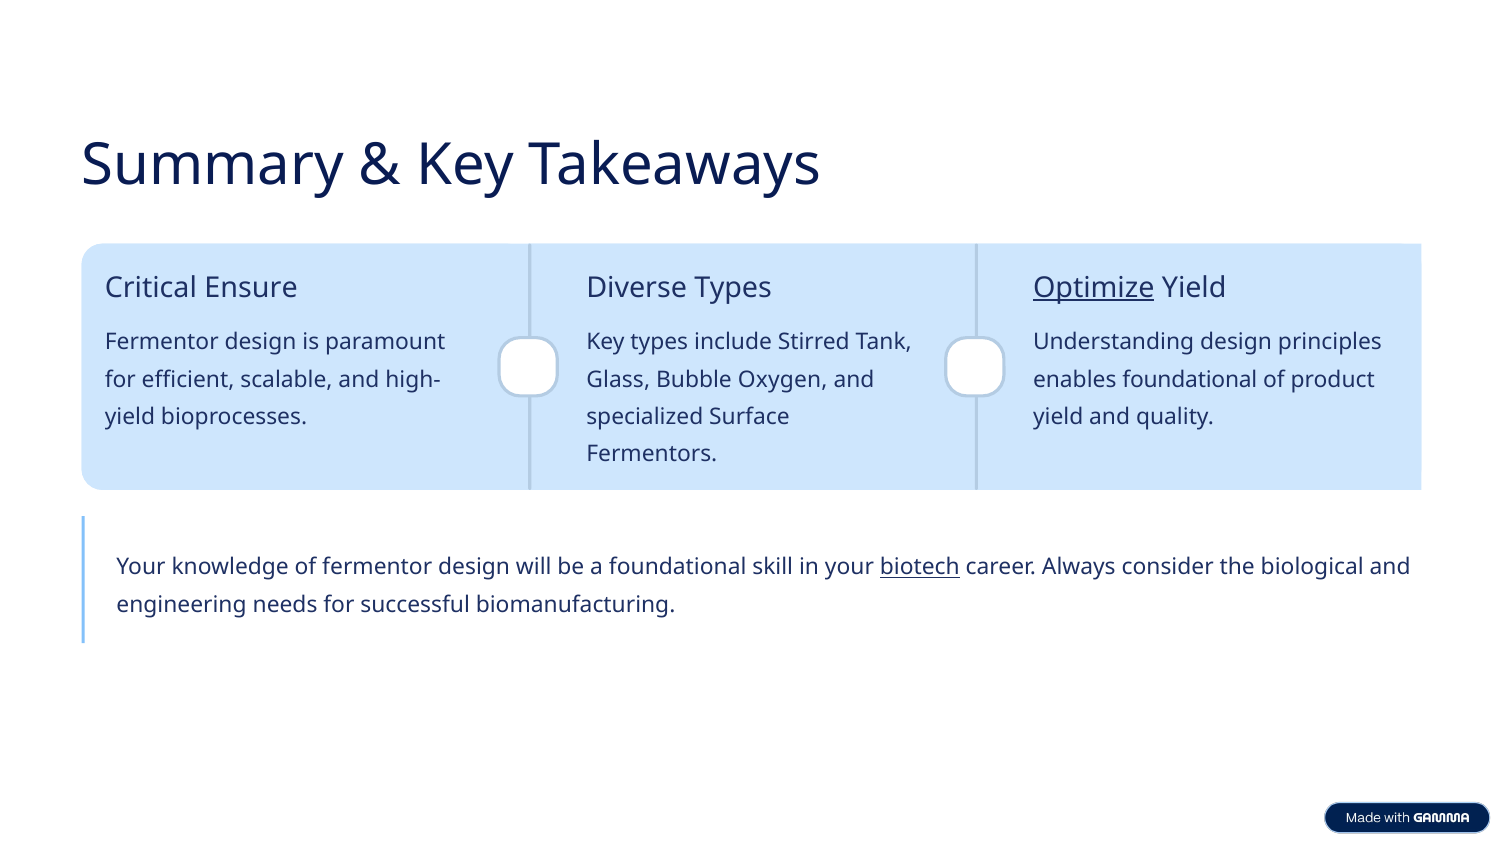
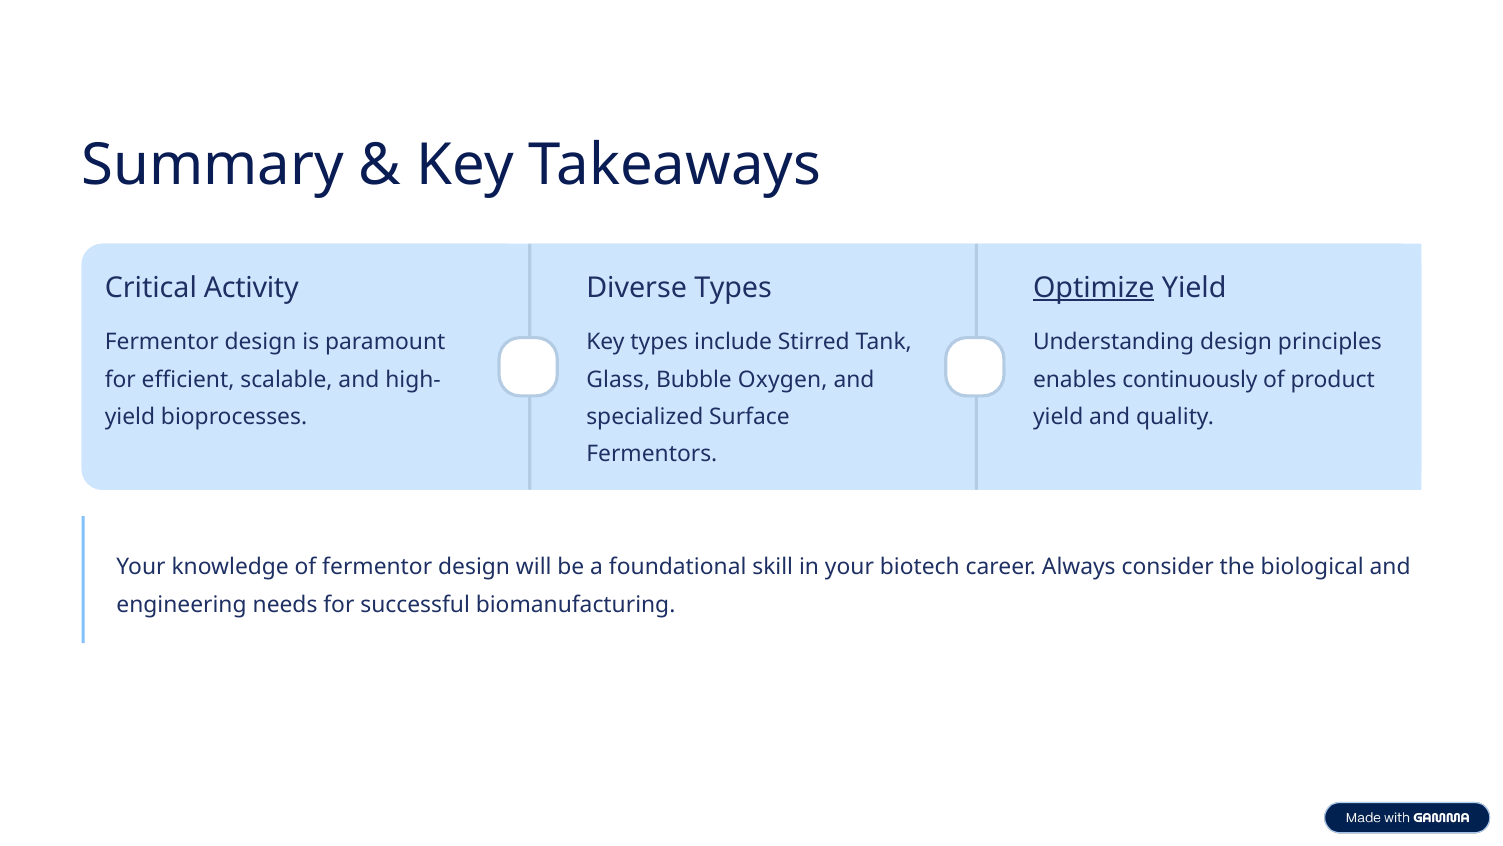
Ensure: Ensure -> Activity
enables foundational: foundational -> continuously
biotech underline: present -> none
